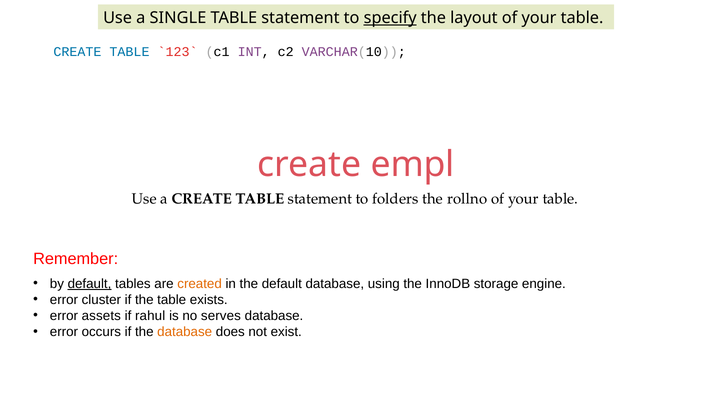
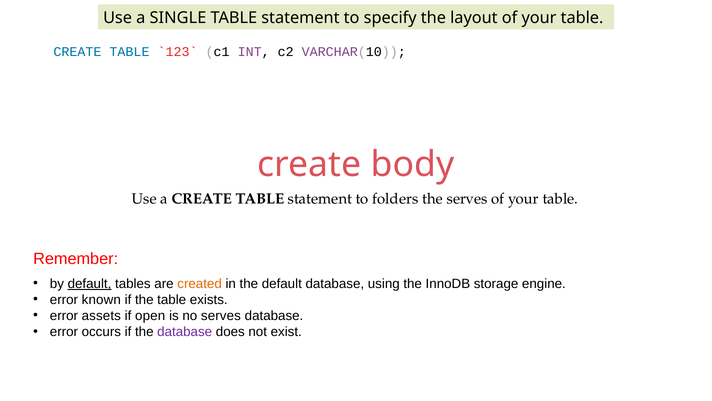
specify underline: present -> none
empl: empl -> body
the rollno: rollno -> serves
cluster: cluster -> known
rahul: rahul -> open
database at (185, 331) colour: orange -> purple
